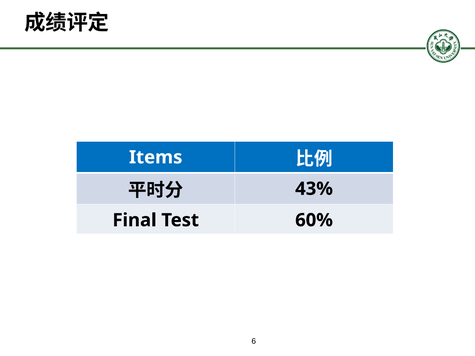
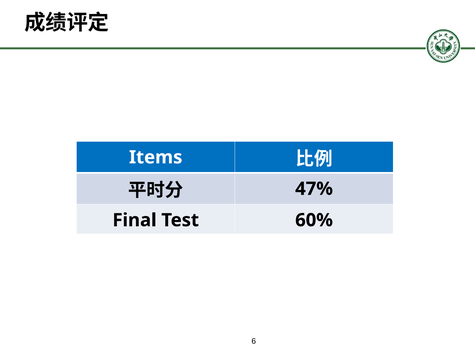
43%: 43% -> 47%
